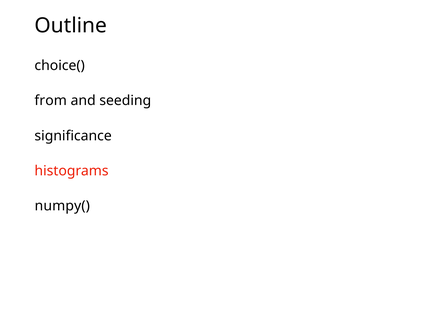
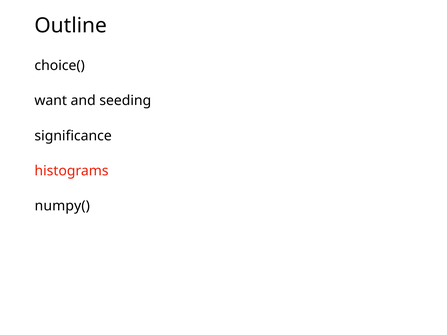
from: from -> want
